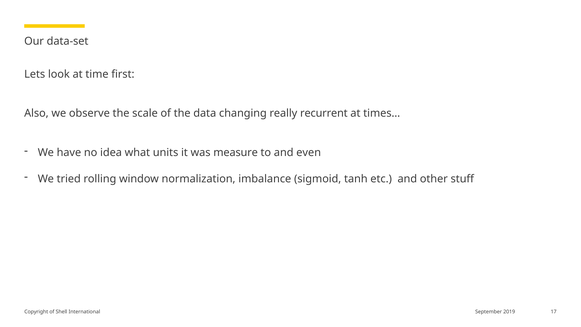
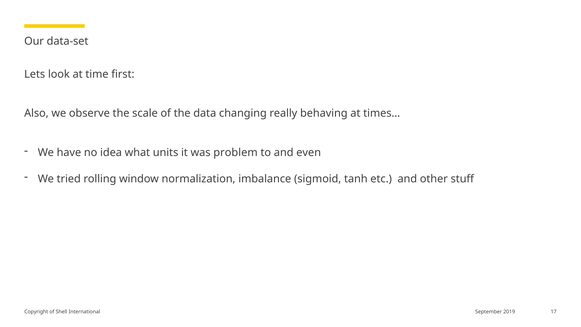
recurrent: recurrent -> behaving
measure: measure -> problem
